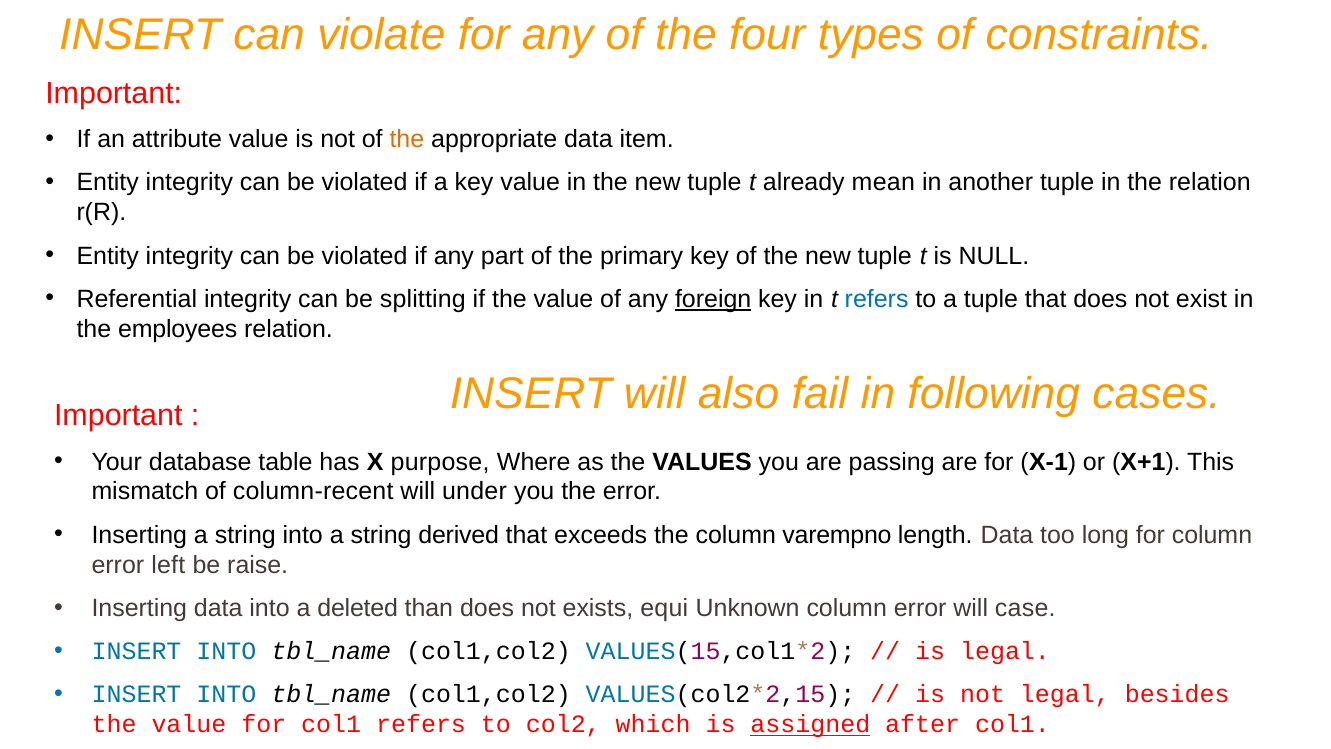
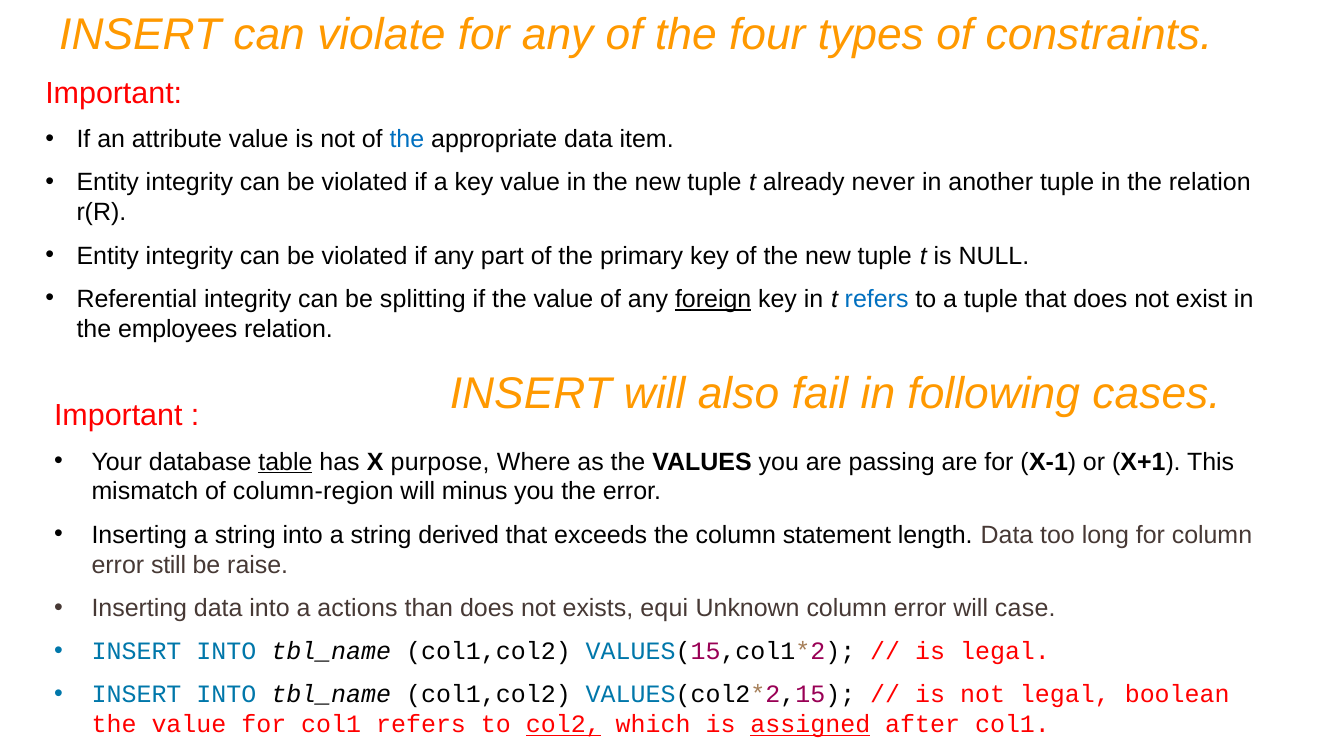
the at (407, 139) colour: orange -> blue
mean: mean -> never
table underline: none -> present
column-recent: column-recent -> column-region
under: under -> minus
varempno: varempno -> statement
left: left -> still
deleted: deleted -> actions
besides: besides -> boolean
col2 underline: none -> present
